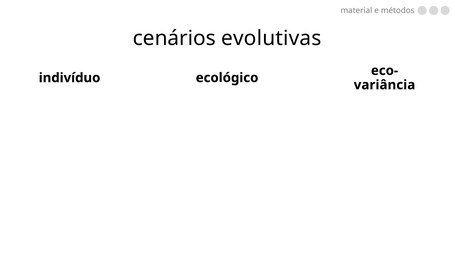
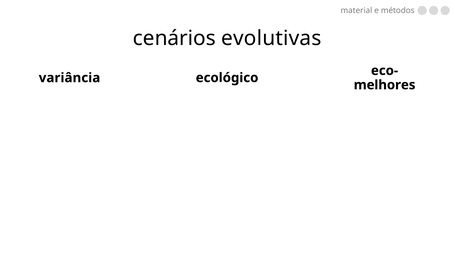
indivíduo: indivíduo -> variância
variância: variância -> melhores
